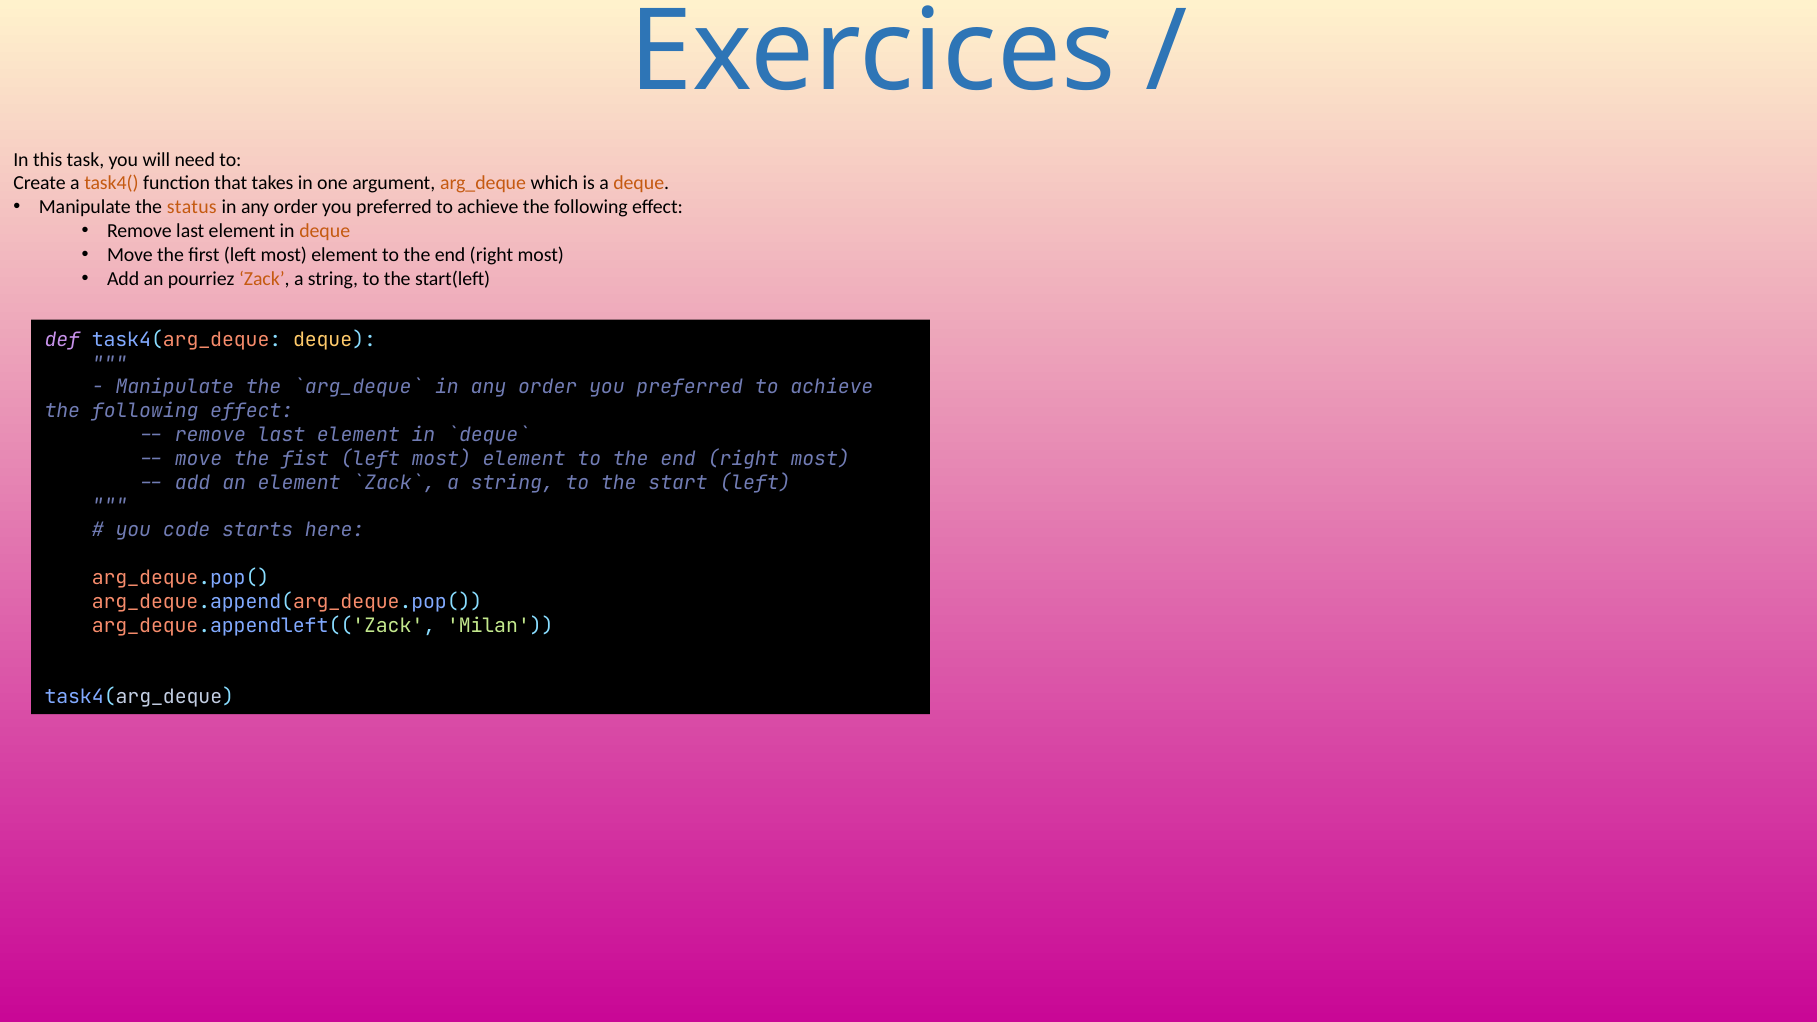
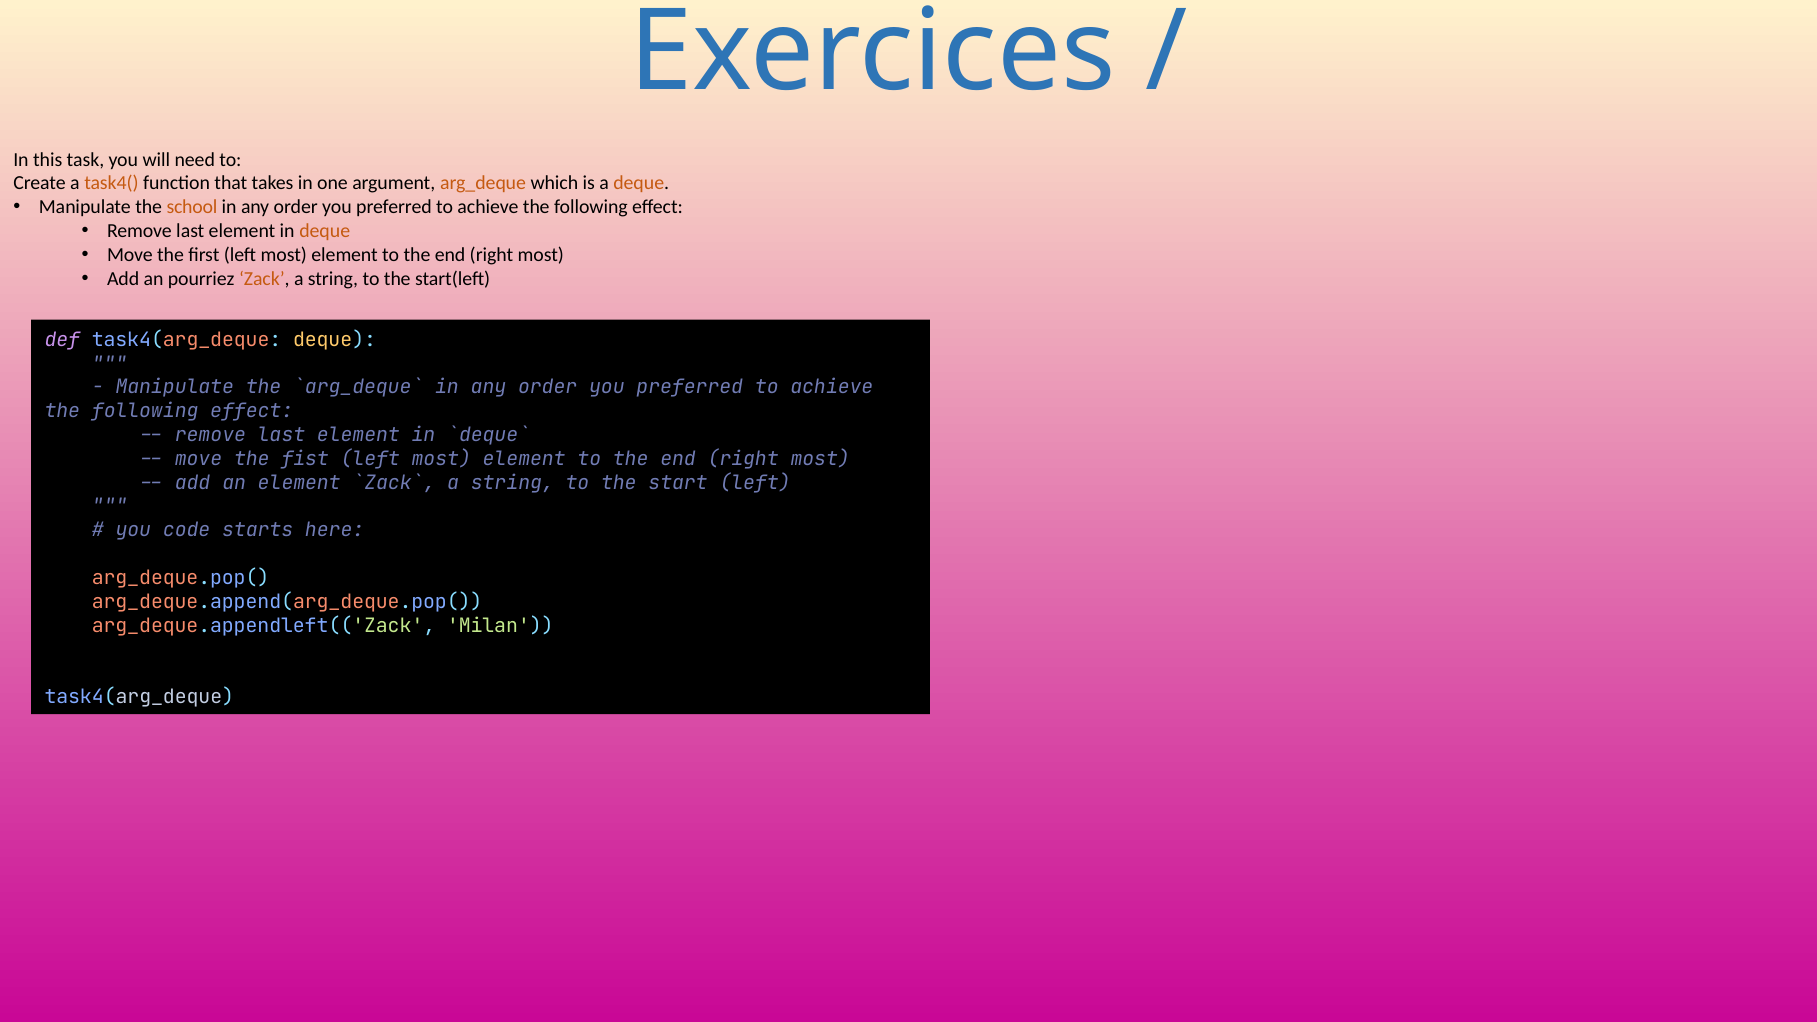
status: status -> school
